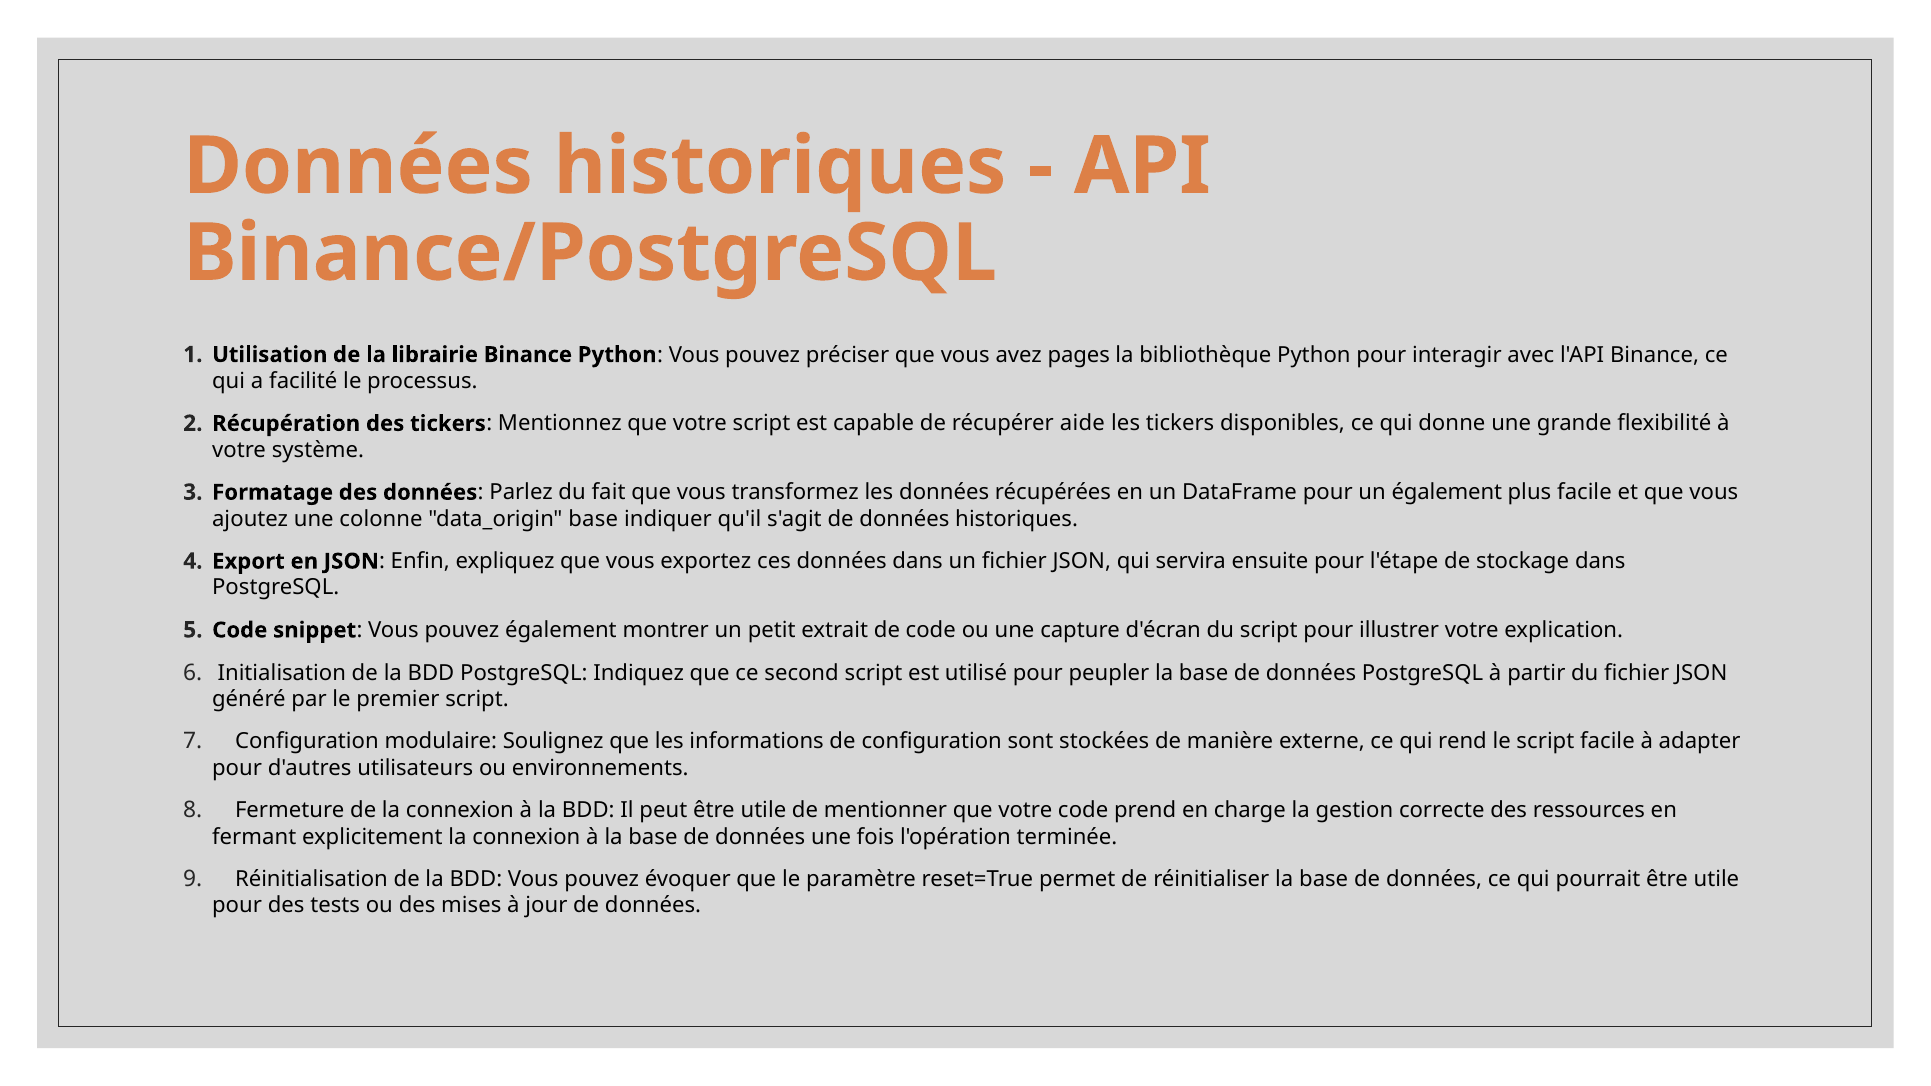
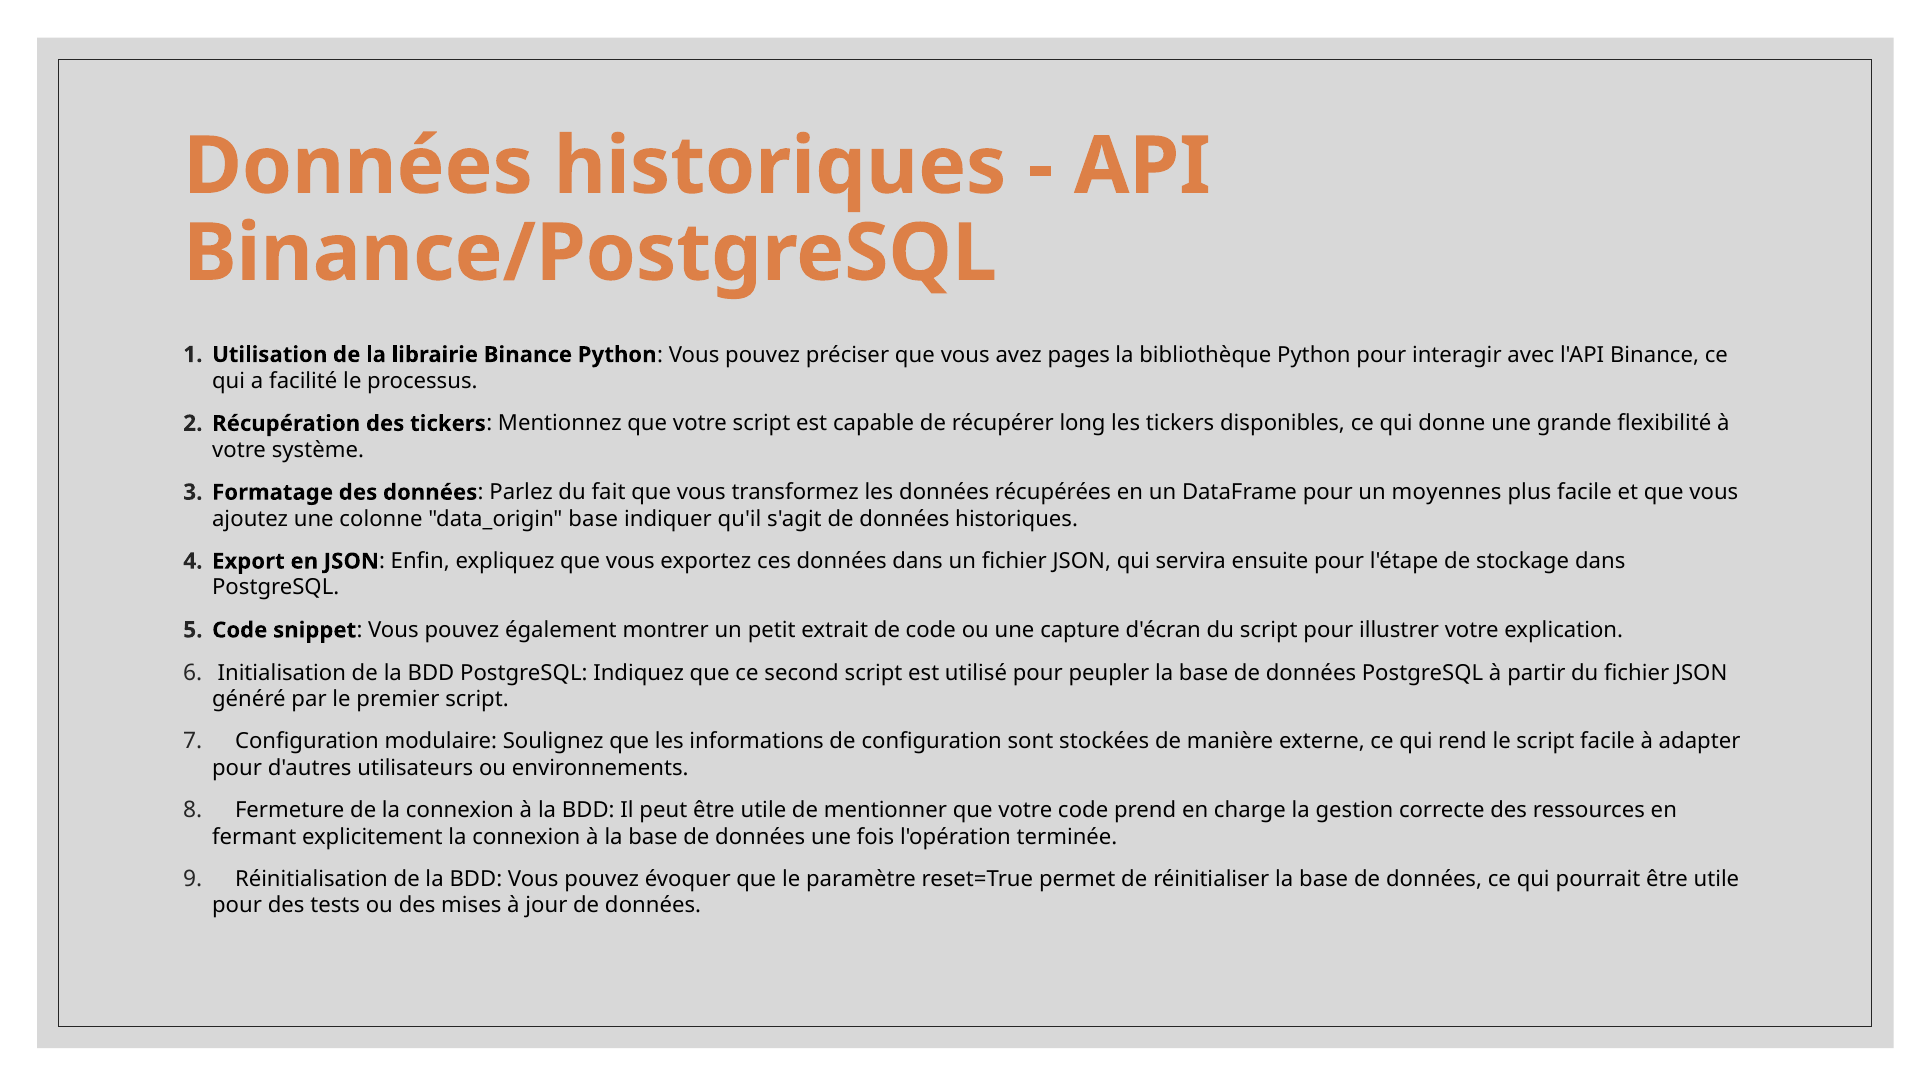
aide: aide -> long
un également: également -> moyennes
